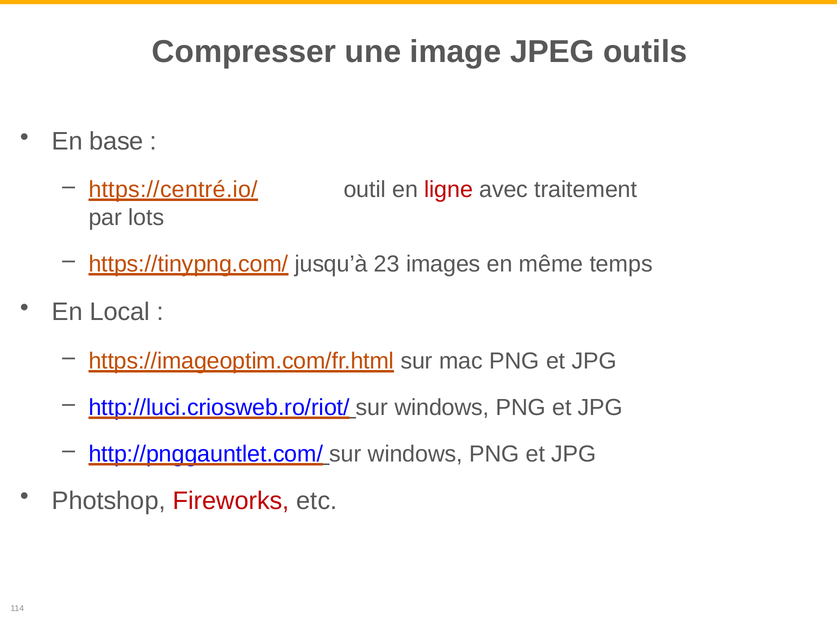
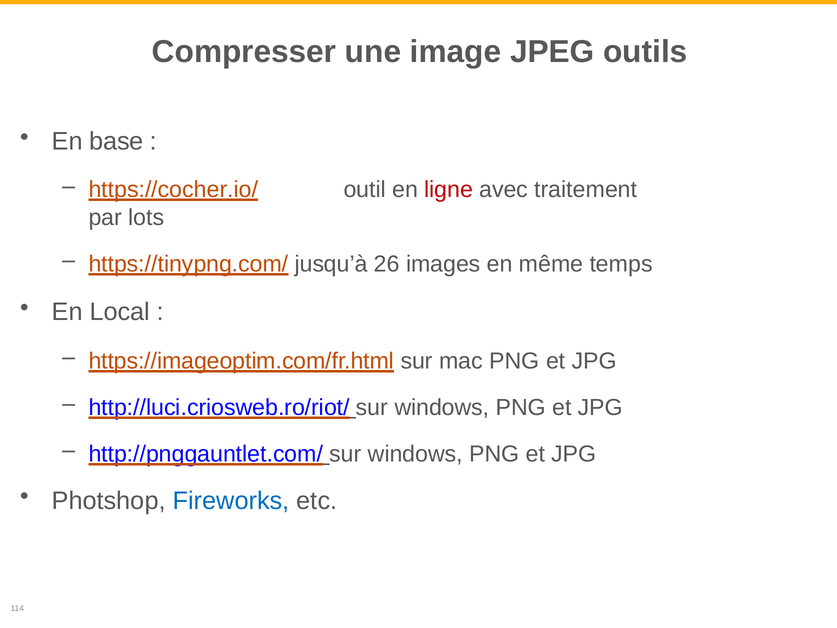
https://centré.io/: https://centré.io/ -> https://cocher.io/
23: 23 -> 26
Fireworks colour: red -> blue
